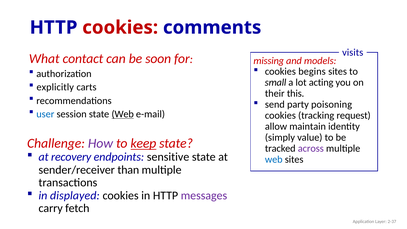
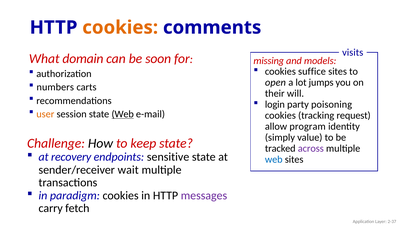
cookies at (120, 27) colour: red -> orange
contact: contact -> domain
begins: begins -> suffice
small: small -> open
acting: acting -> jumps
explicitly: explicitly -> numbers
this: this -> will
send: send -> login
user colour: blue -> orange
maintain: maintain -> program
How colour: purple -> black
keep underline: present -> none
than: than -> wait
displayed: displayed -> paradigm
